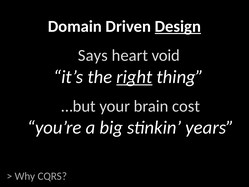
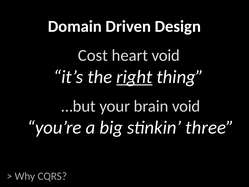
Design underline: present -> none
Says: Says -> Cost
brain cost: cost -> void
years: years -> three
